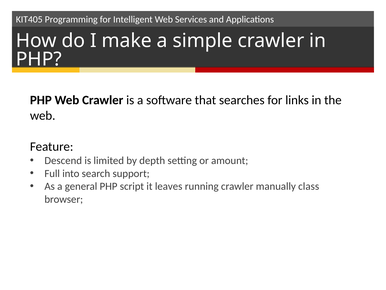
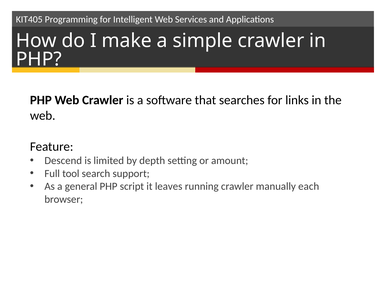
into: into -> tool
class: class -> each
